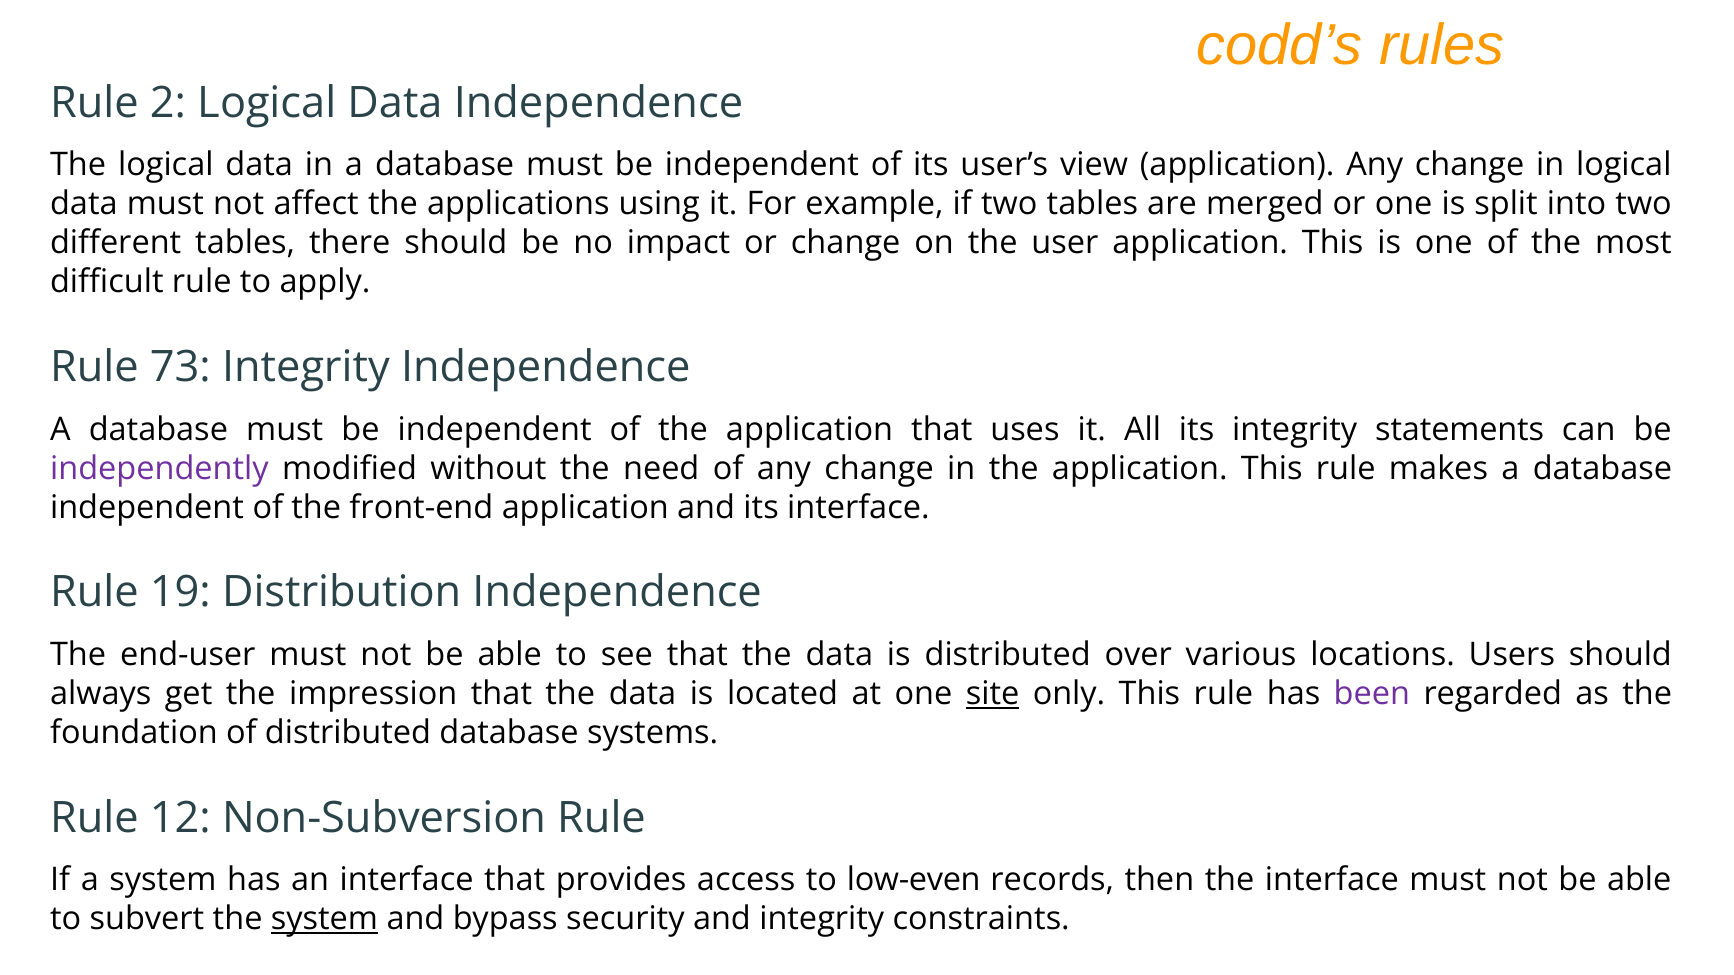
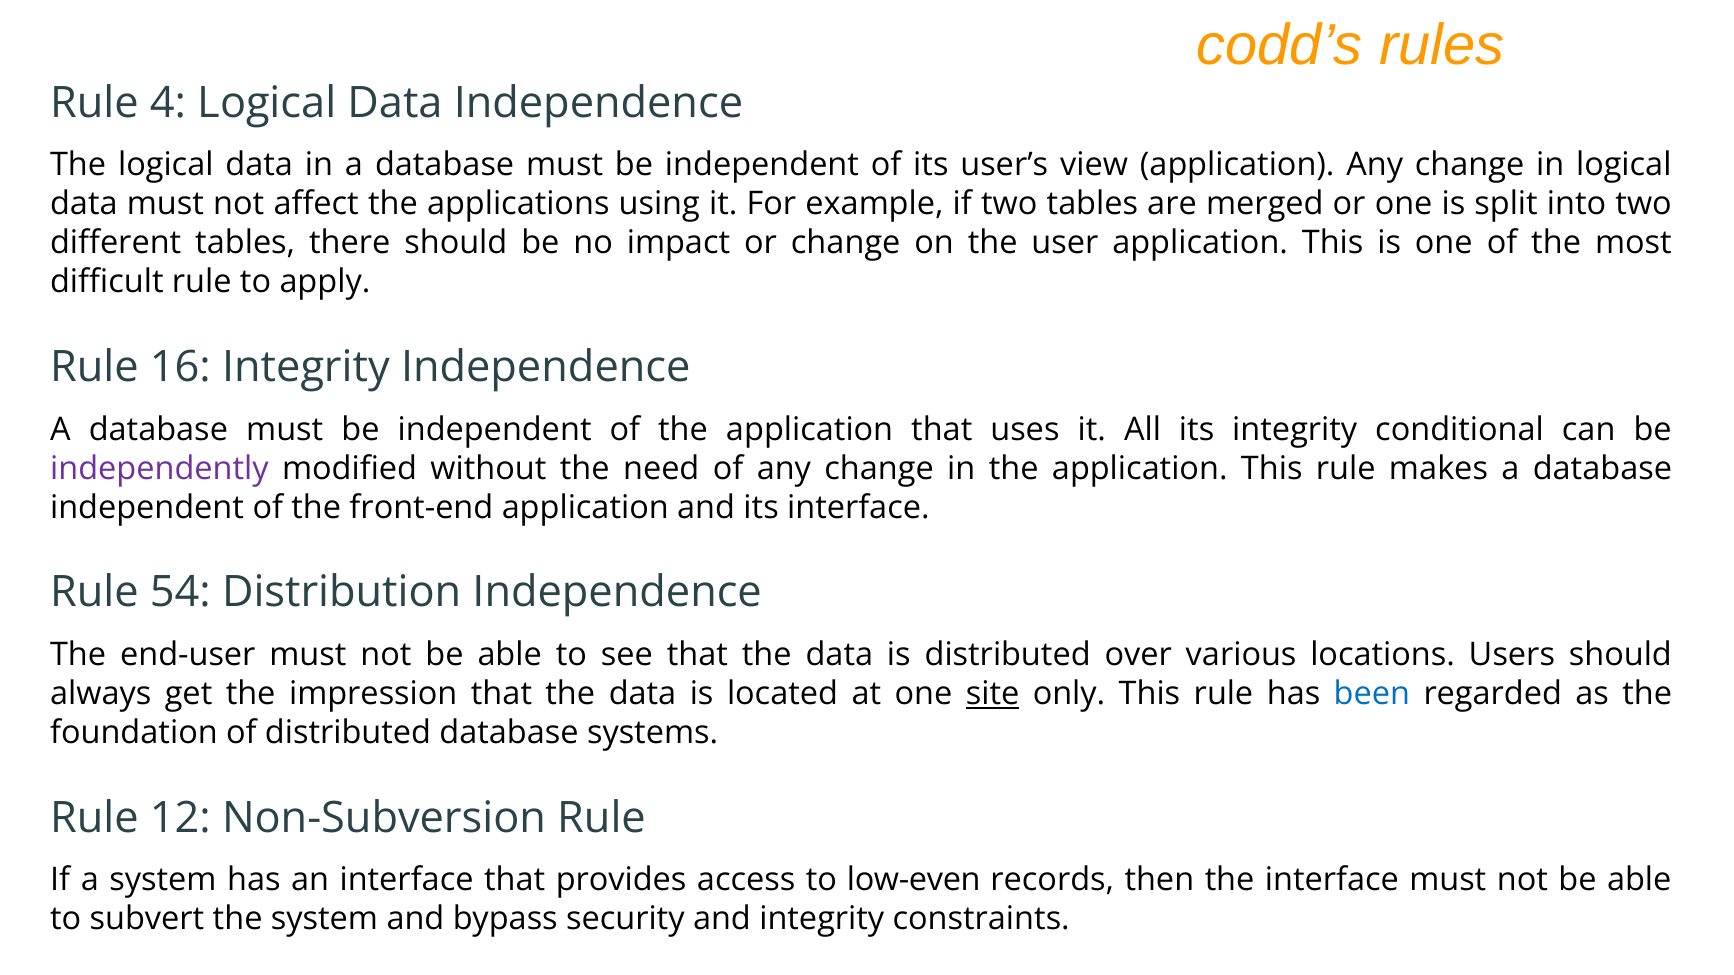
2: 2 -> 4
73: 73 -> 16
statements: statements -> conditional
19: 19 -> 54
been colour: purple -> blue
system at (324, 919) underline: present -> none
